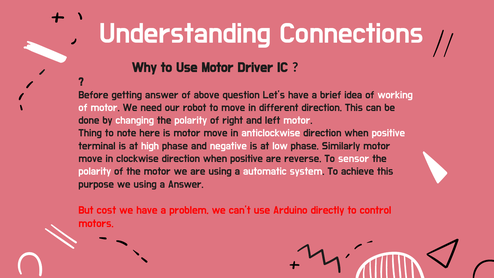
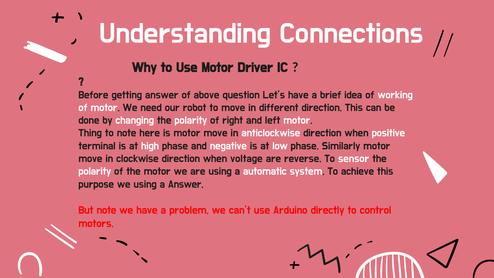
clockwise direction when positive: positive -> voltage
But cost: cost -> note
